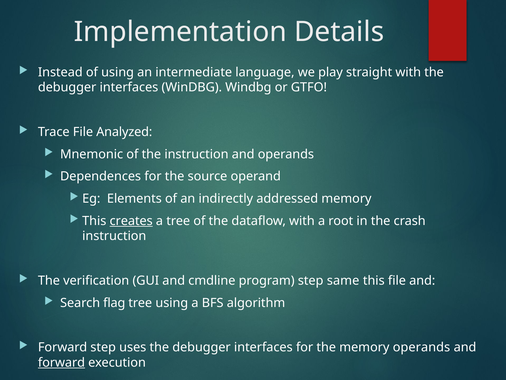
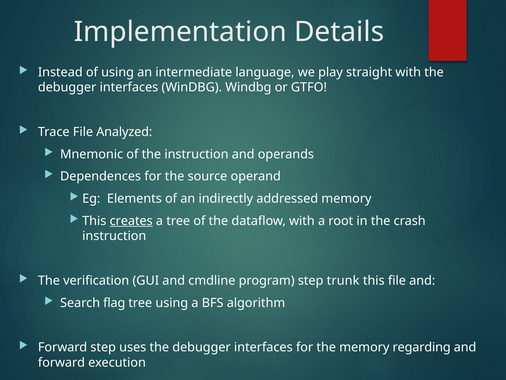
same: same -> trunk
memory operands: operands -> regarding
forward at (61, 362) underline: present -> none
